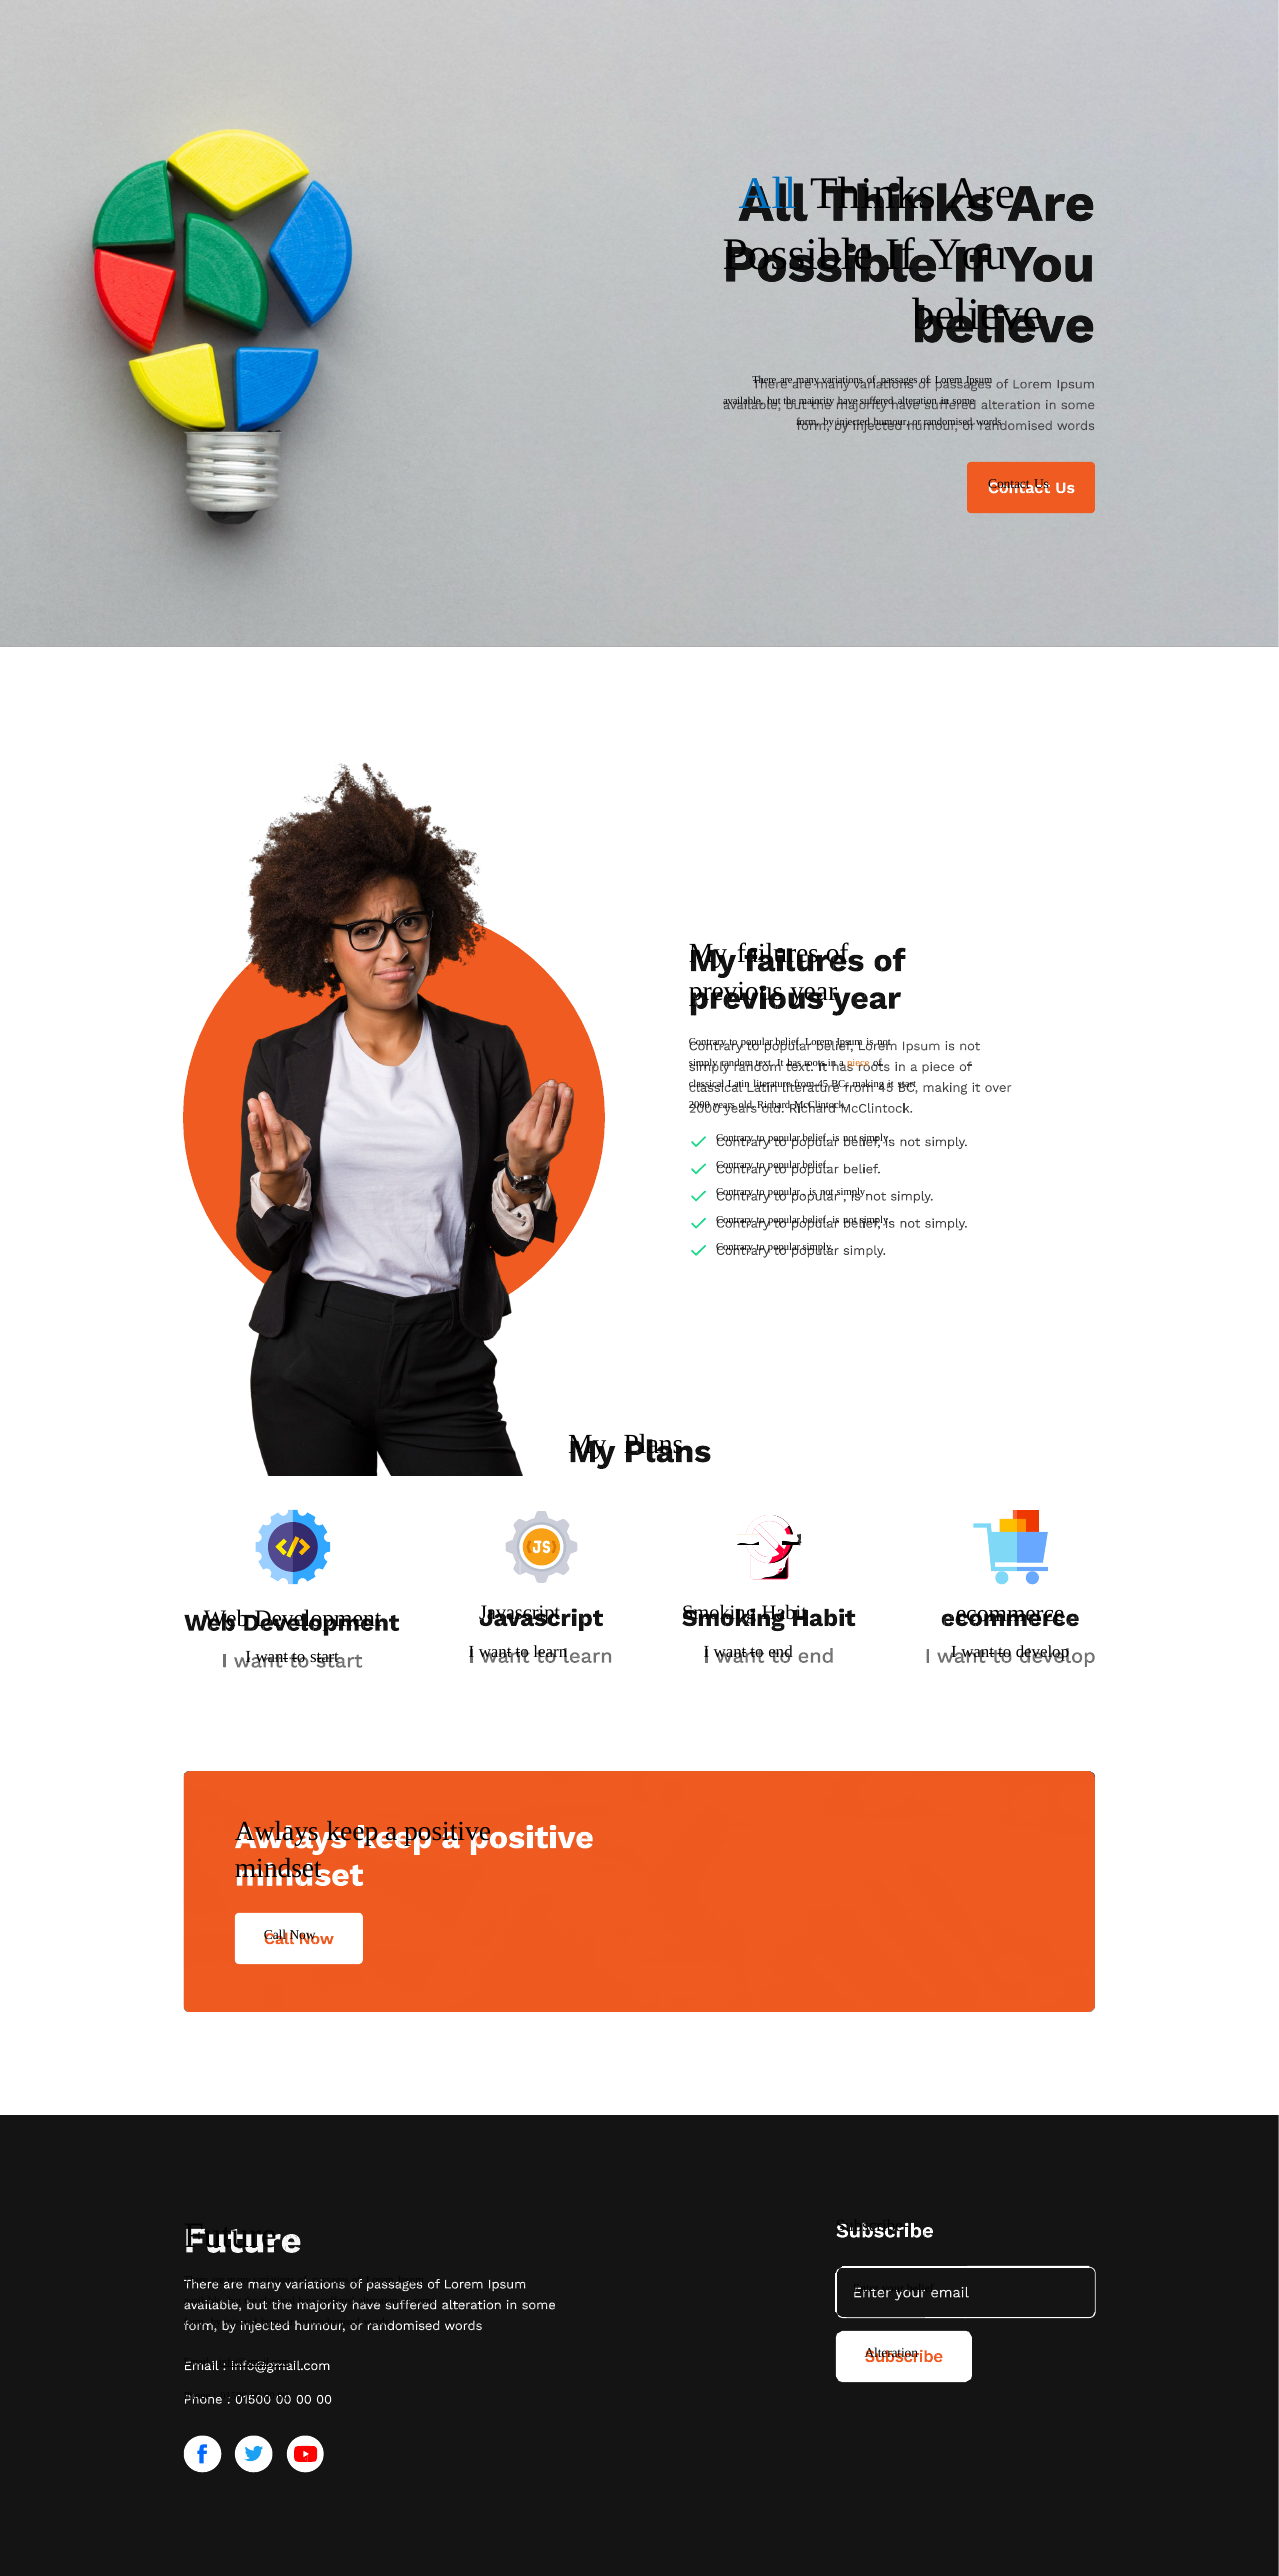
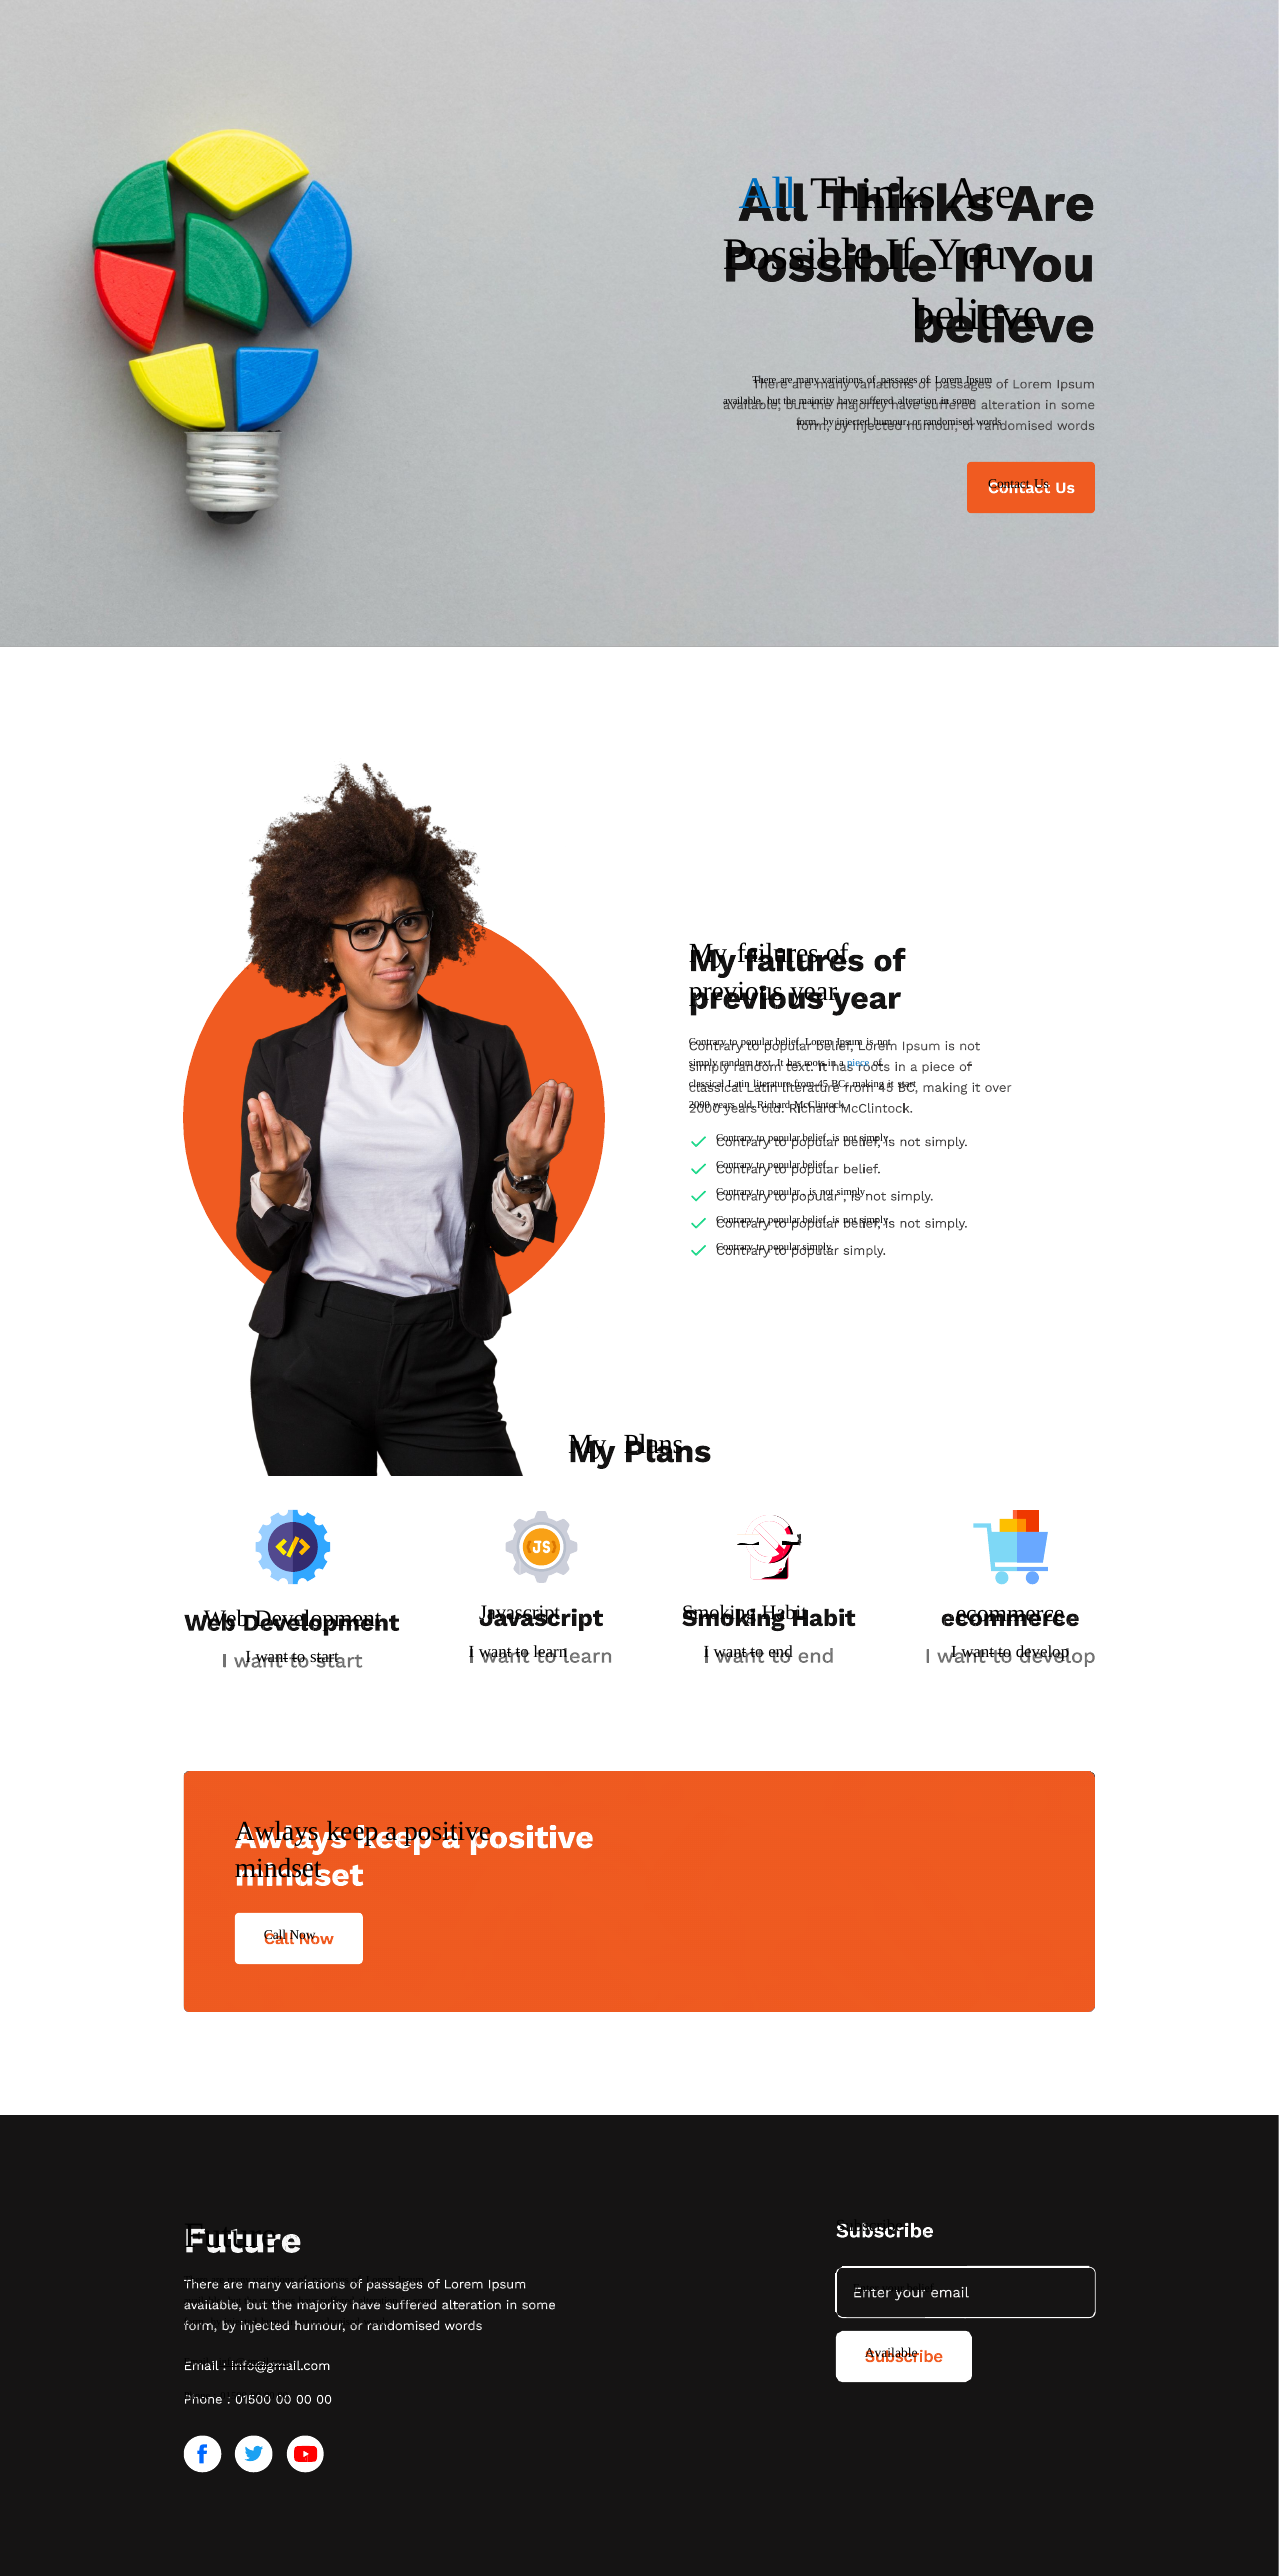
piece colour: orange -> blue
the classical: classical -> previous
Alteration at (891, 2353): Alteration -> Available
